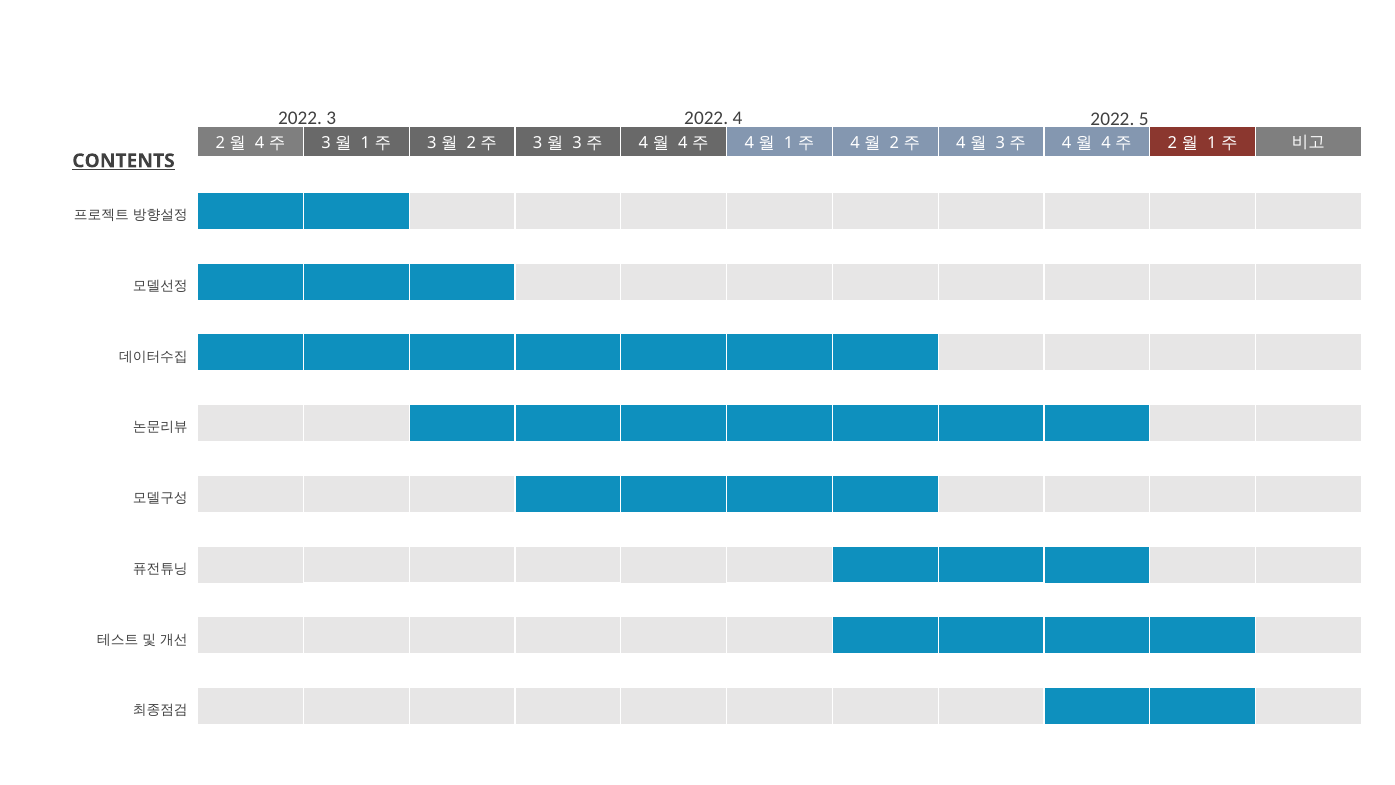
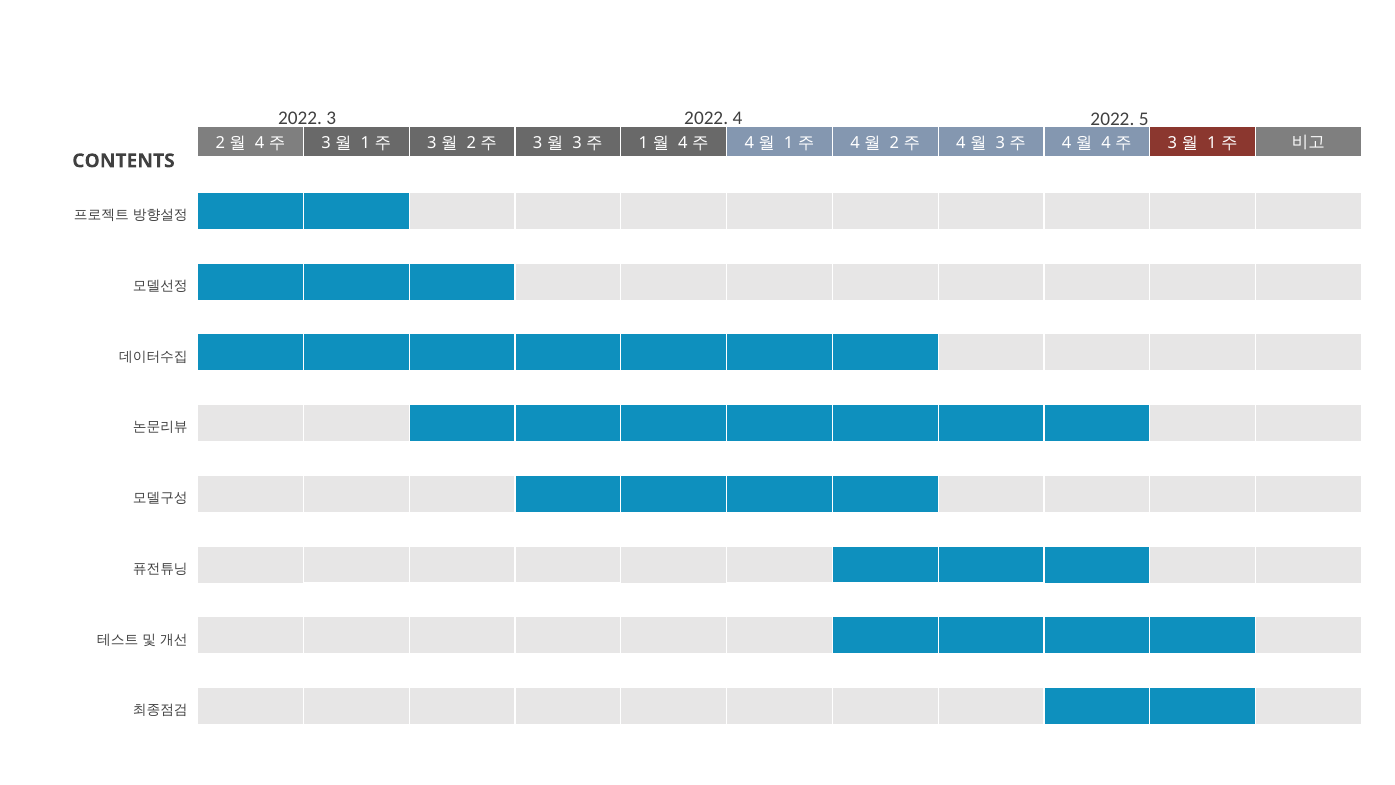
4 at (643, 142): 4 -> 1
2 at (1172, 142): 2 -> 3
CONTENTS underline: present -> none
